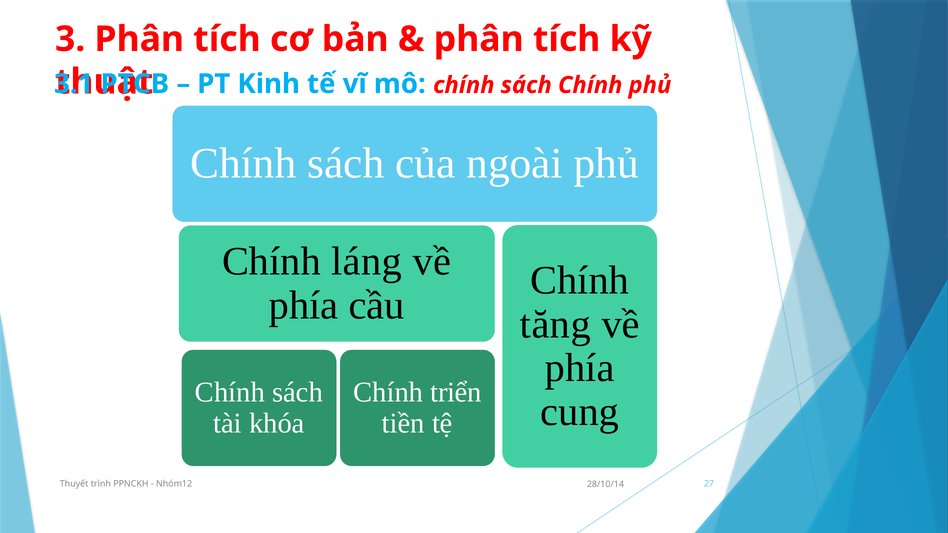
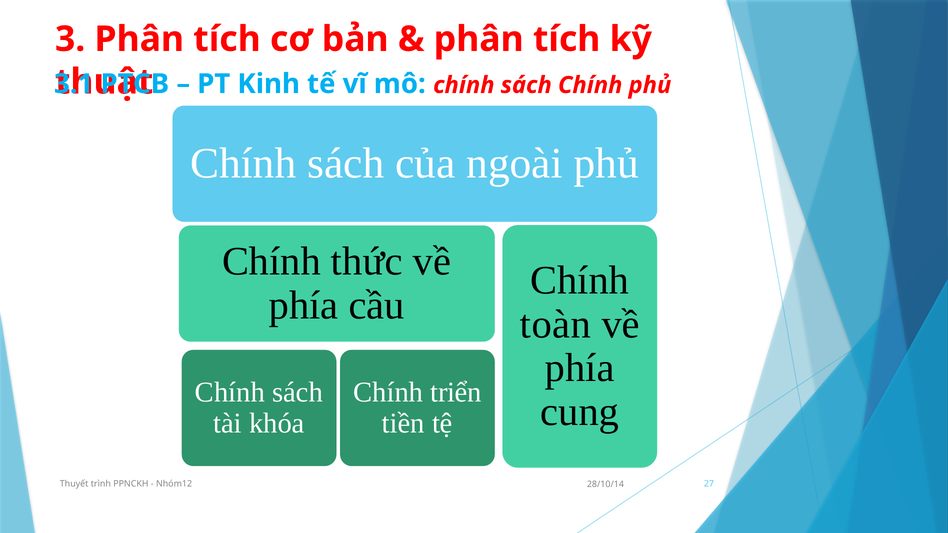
láng: láng -> thức
tăng: tăng -> toàn
